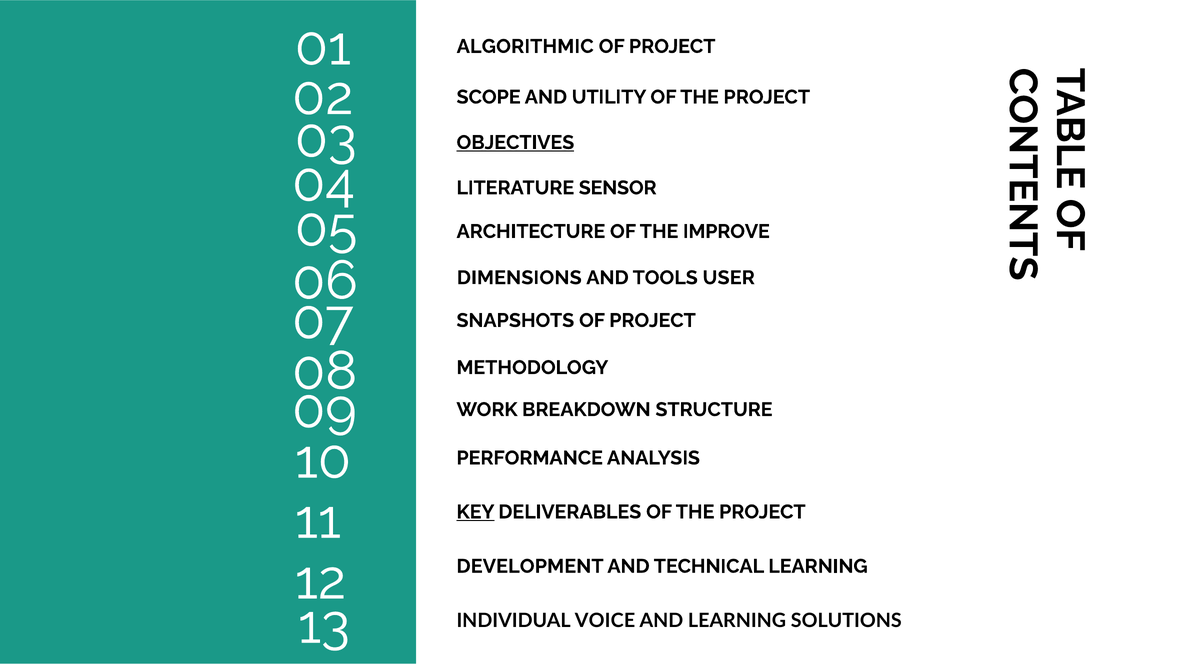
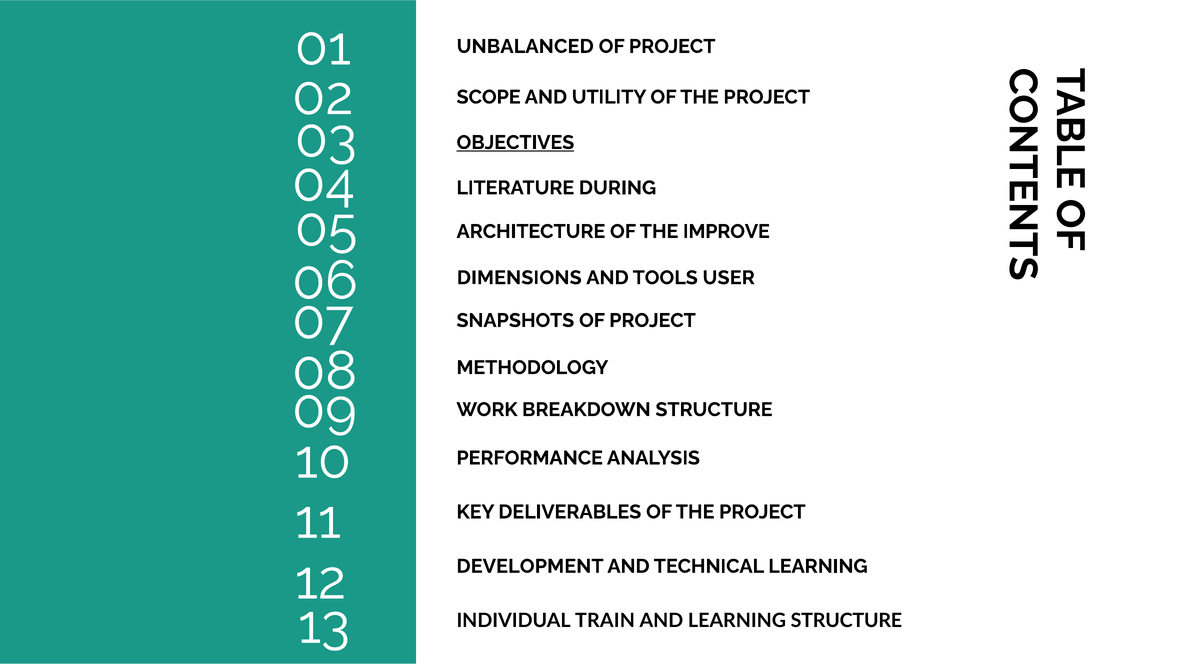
ALGORITHMIC: ALGORITHMIC -> UNBALANCED
SENSOR: SENSOR -> DURING
KEY underline: present -> none
VOICE: VOICE -> TRAIN
LEARNING SOLUTIONS: SOLUTIONS -> STRUCTURE
